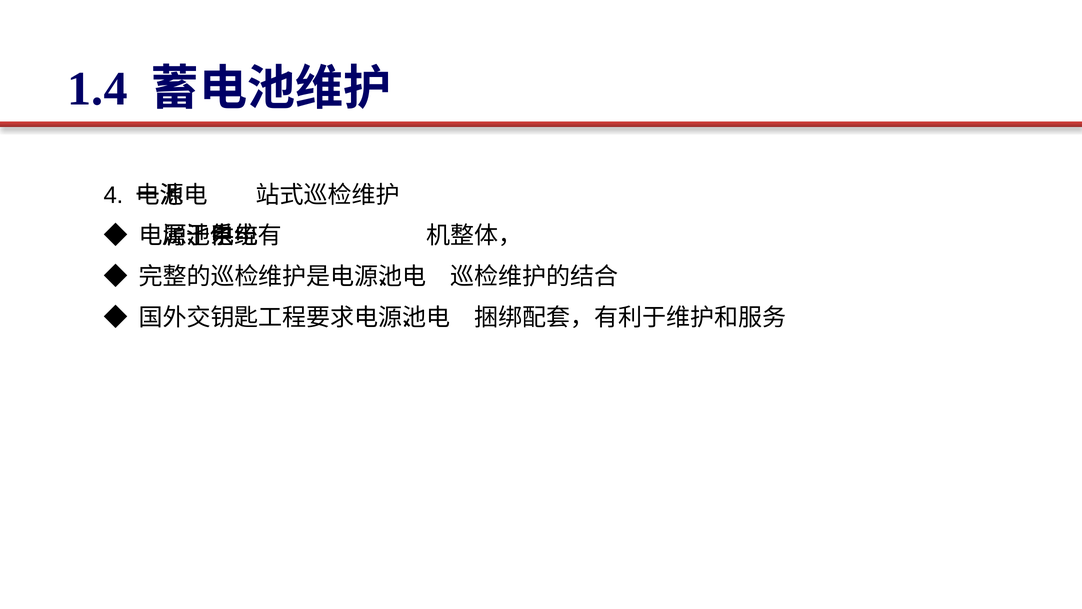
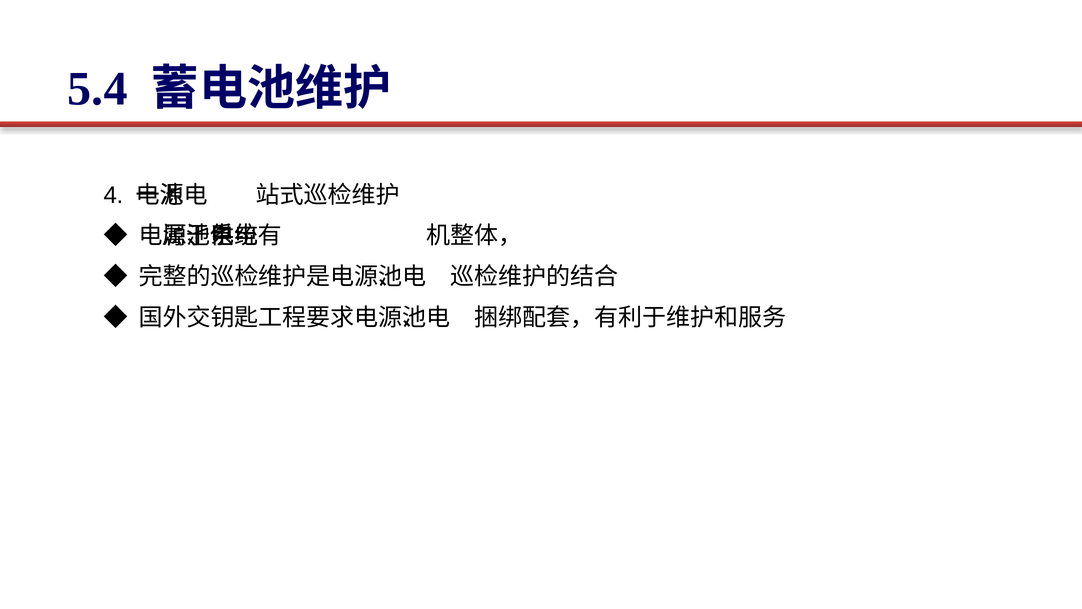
1.4: 1.4 -> 5.4
